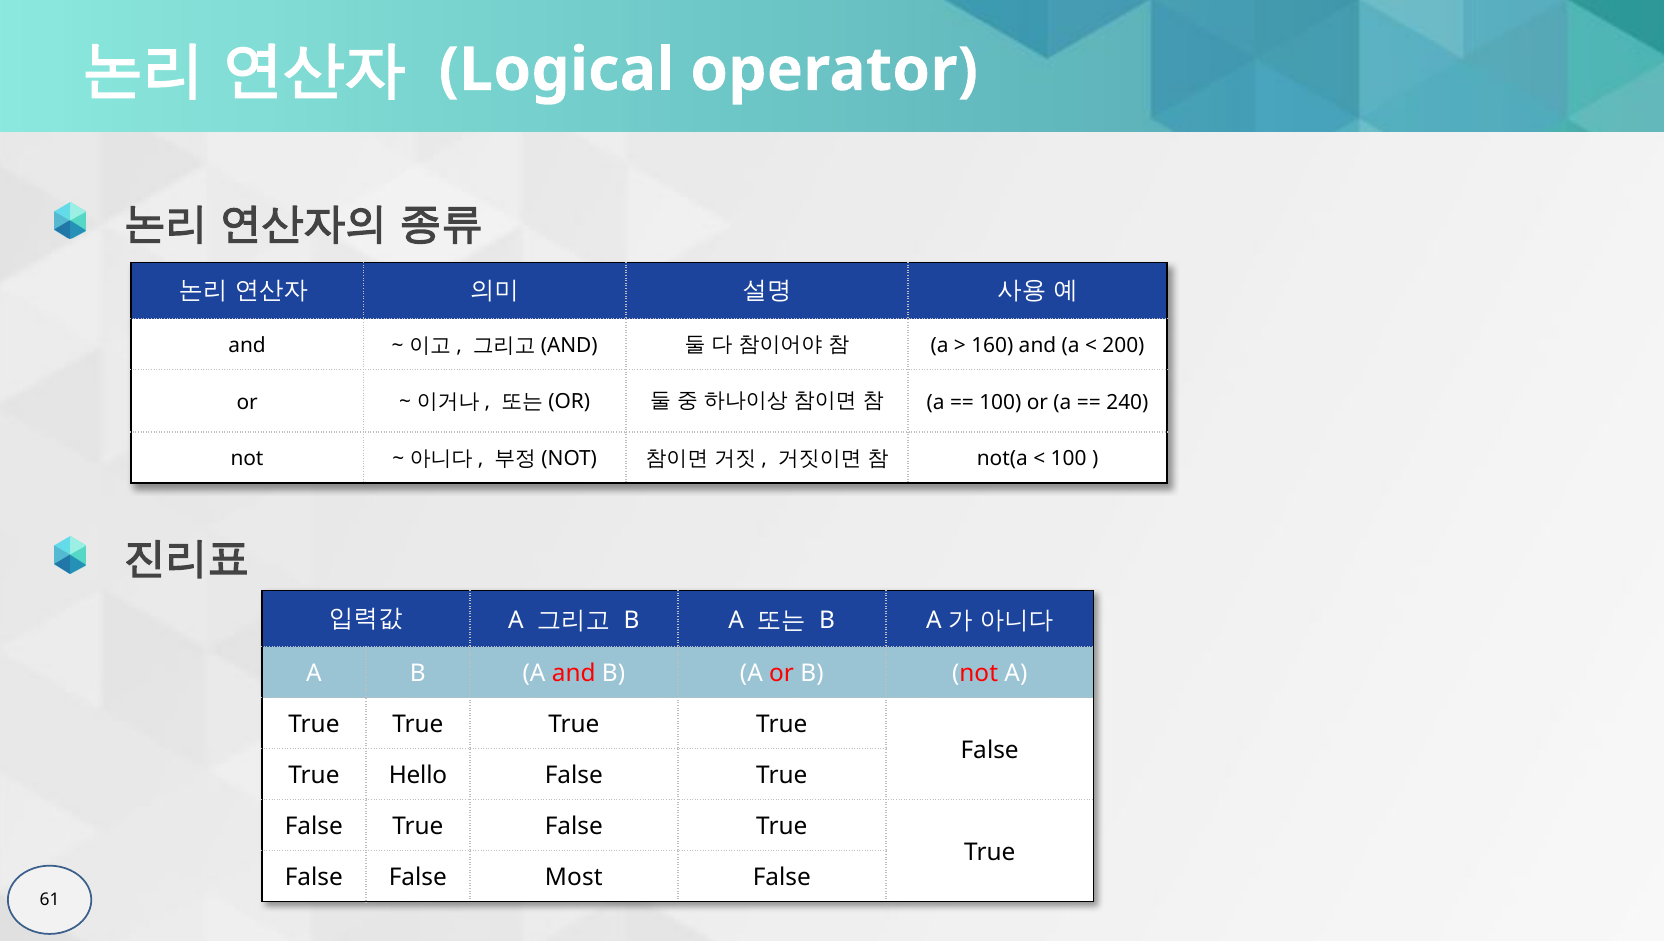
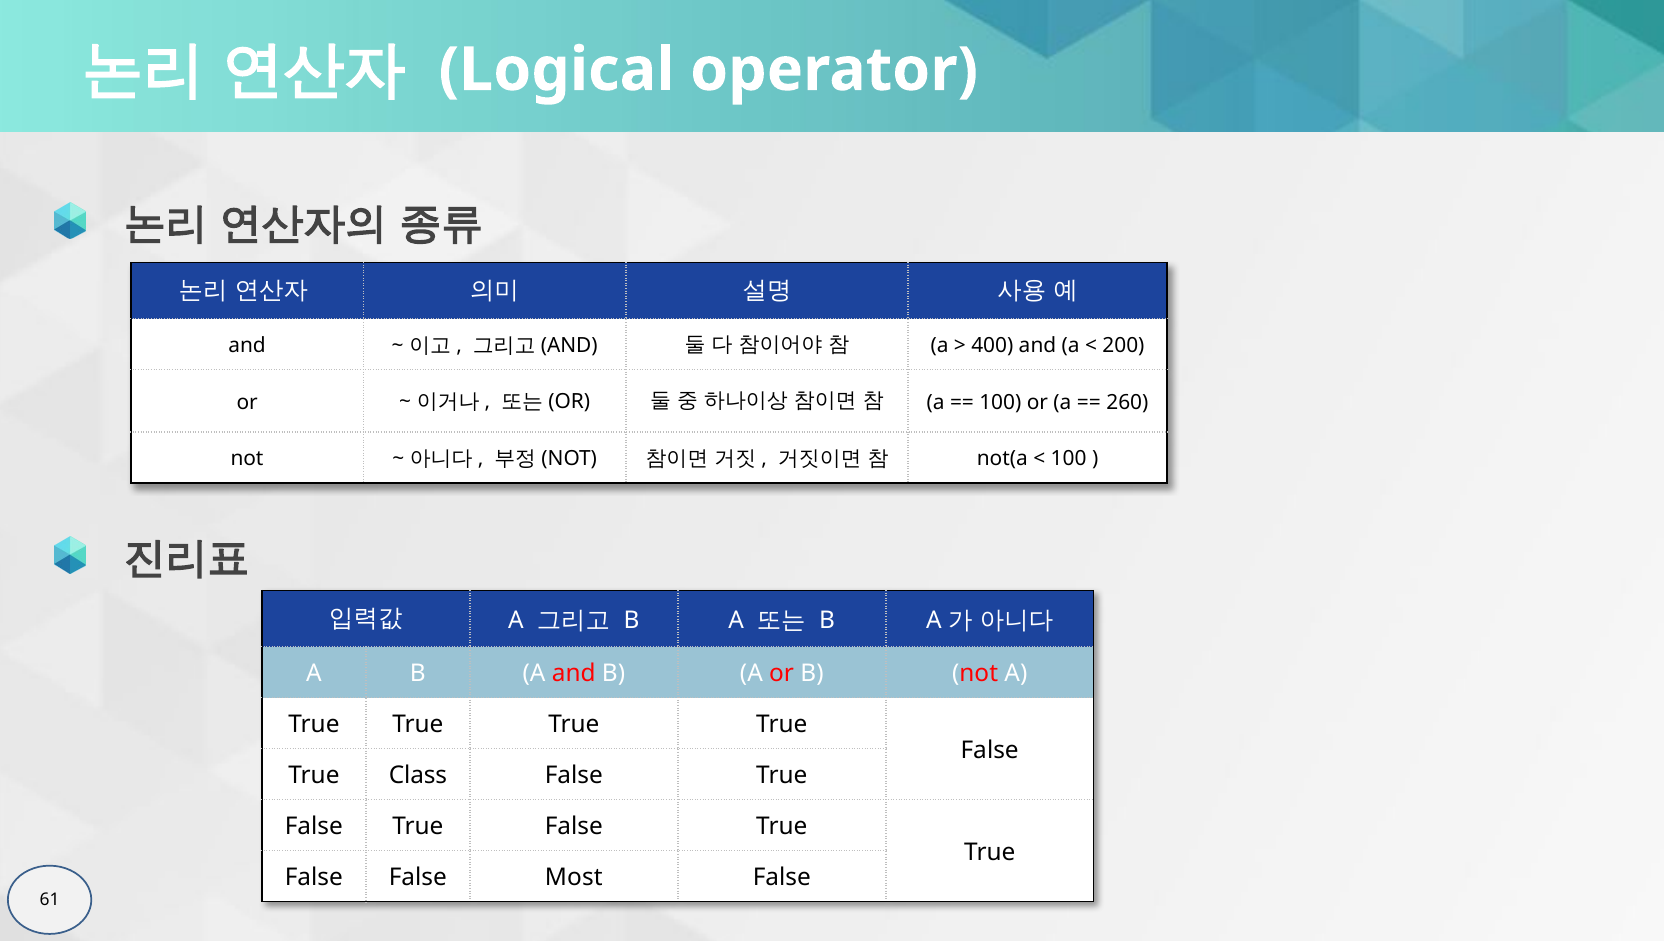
160: 160 -> 400
240: 240 -> 260
Hello: Hello -> Class
